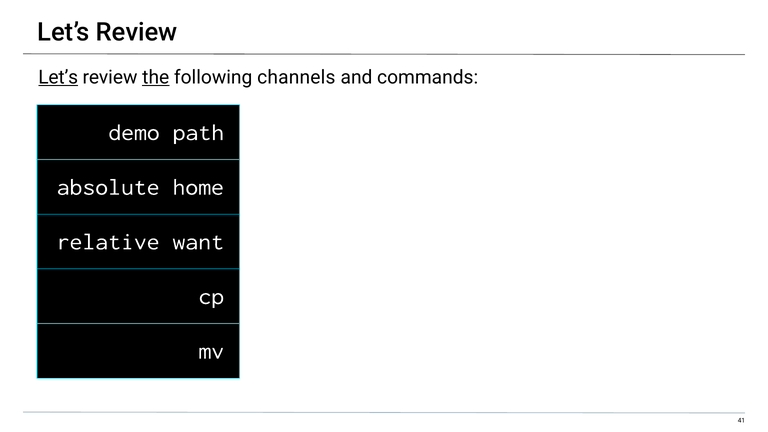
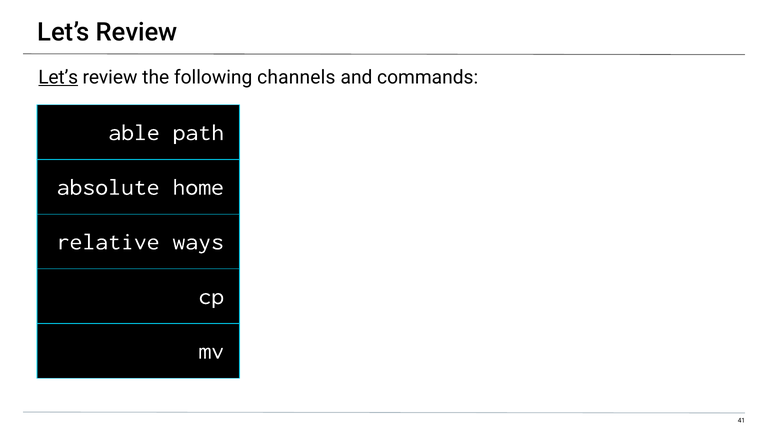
the underline: present -> none
demo: demo -> able
want: want -> ways
